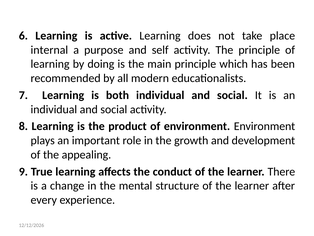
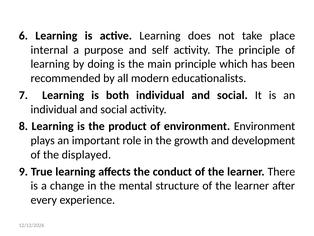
appealing: appealing -> displayed
